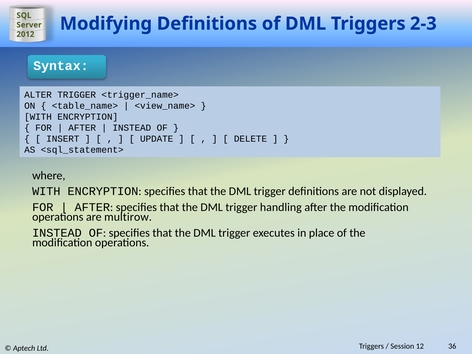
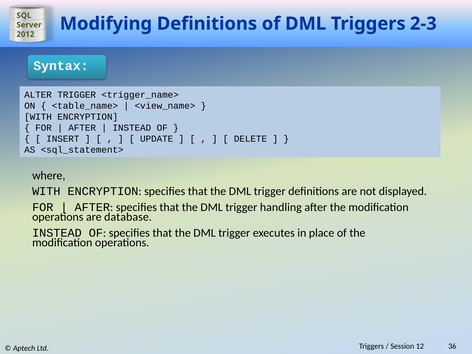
multirow: multirow -> database
